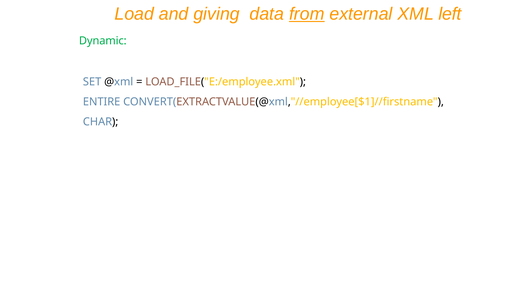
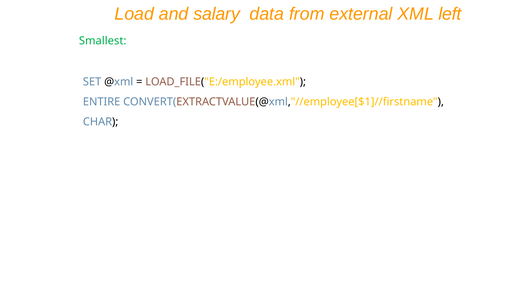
giving: giving -> salary
from underline: present -> none
Dynamic: Dynamic -> Smallest
